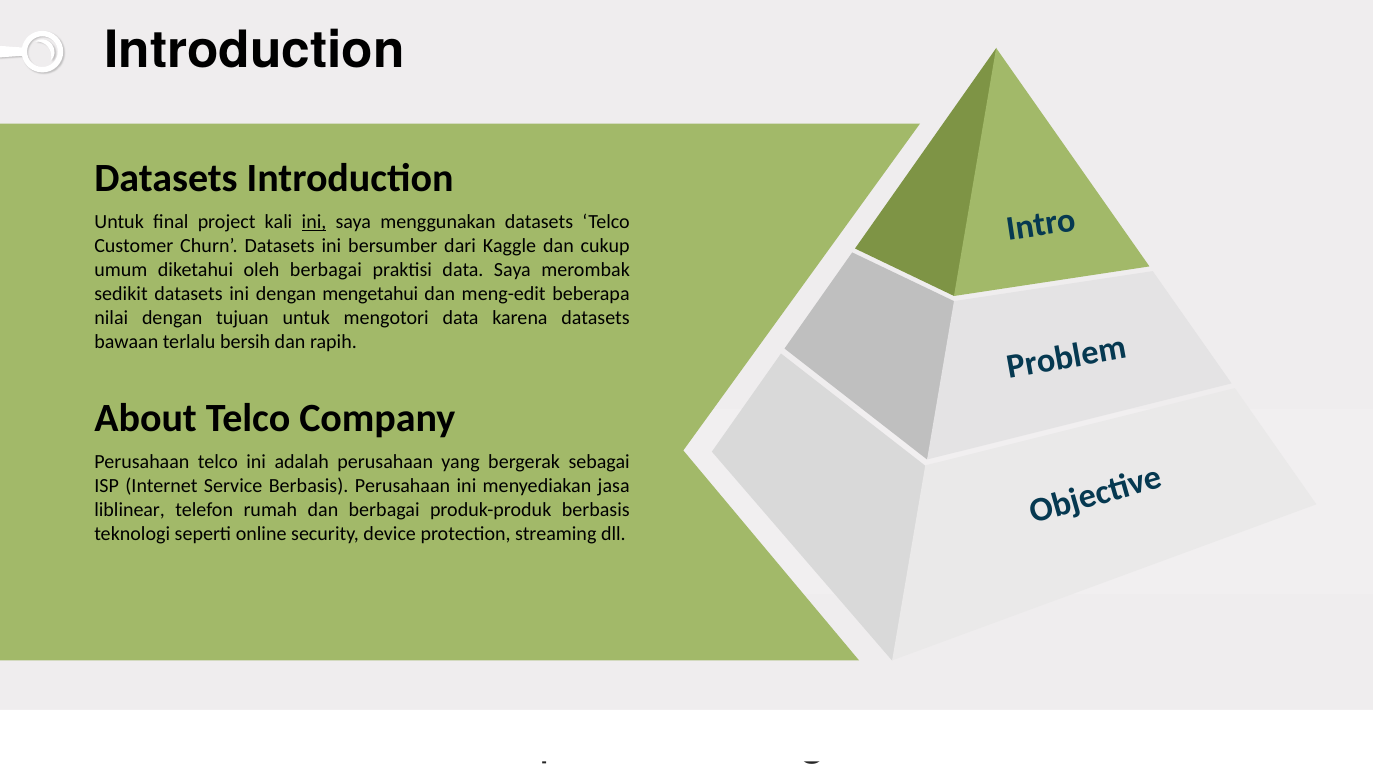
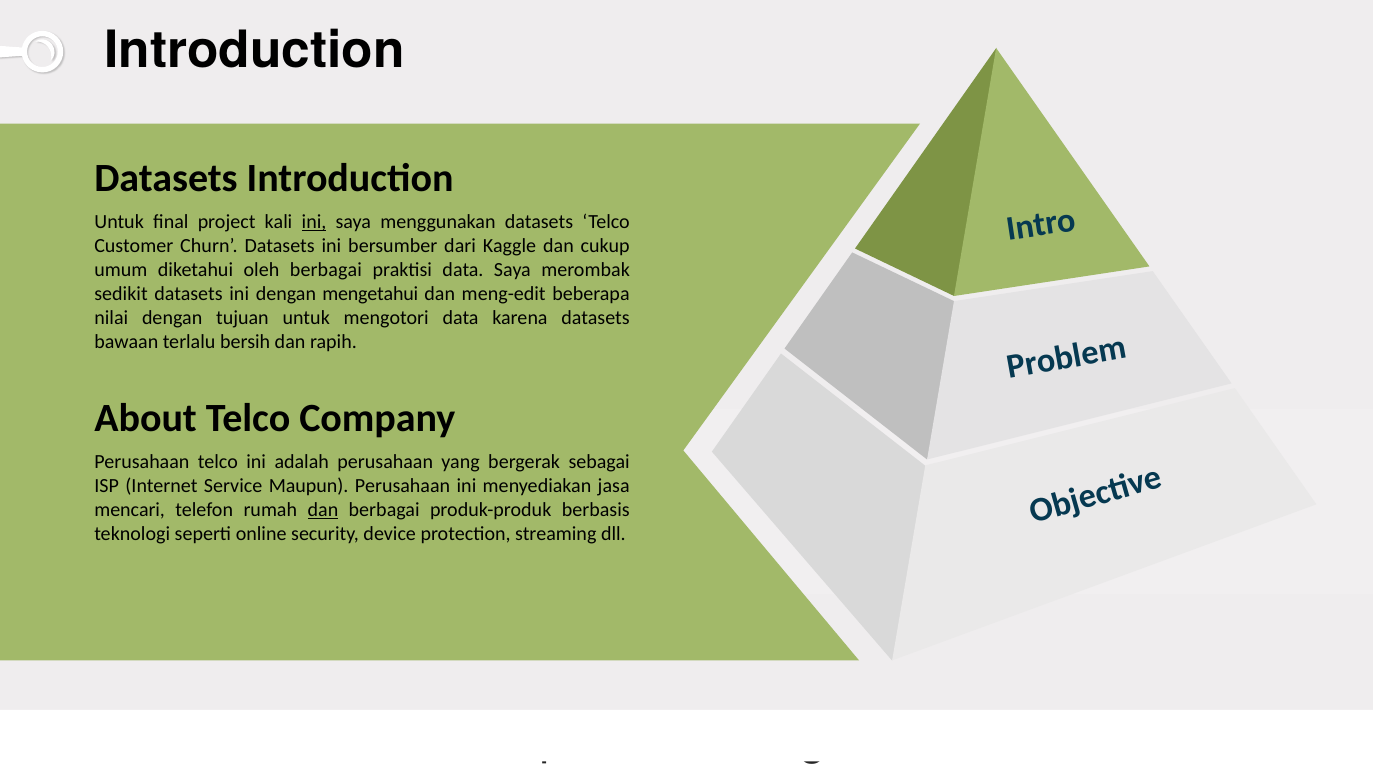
Service Berbasis: Berbasis -> Maupun
liblinear: liblinear -> mencari
dan at (323, 510) underline: none -> present
